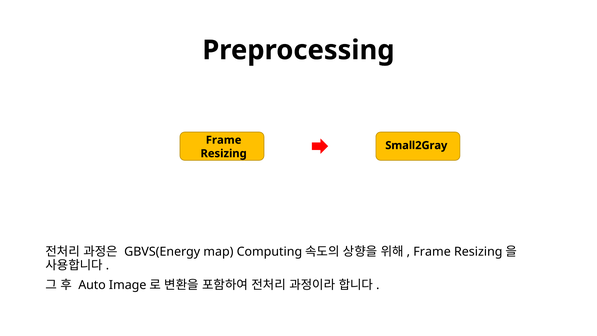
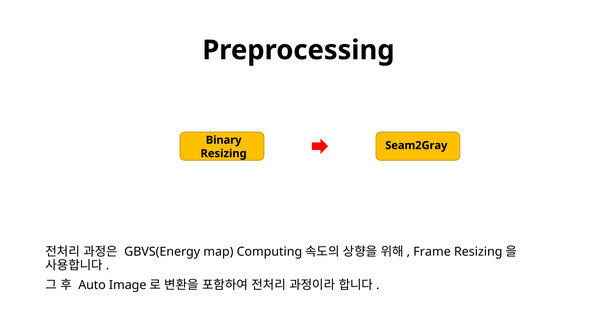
Frame at (224, 140): Frame -> Binary
Small2Gray: Small2Gray -> Seam2Gray
